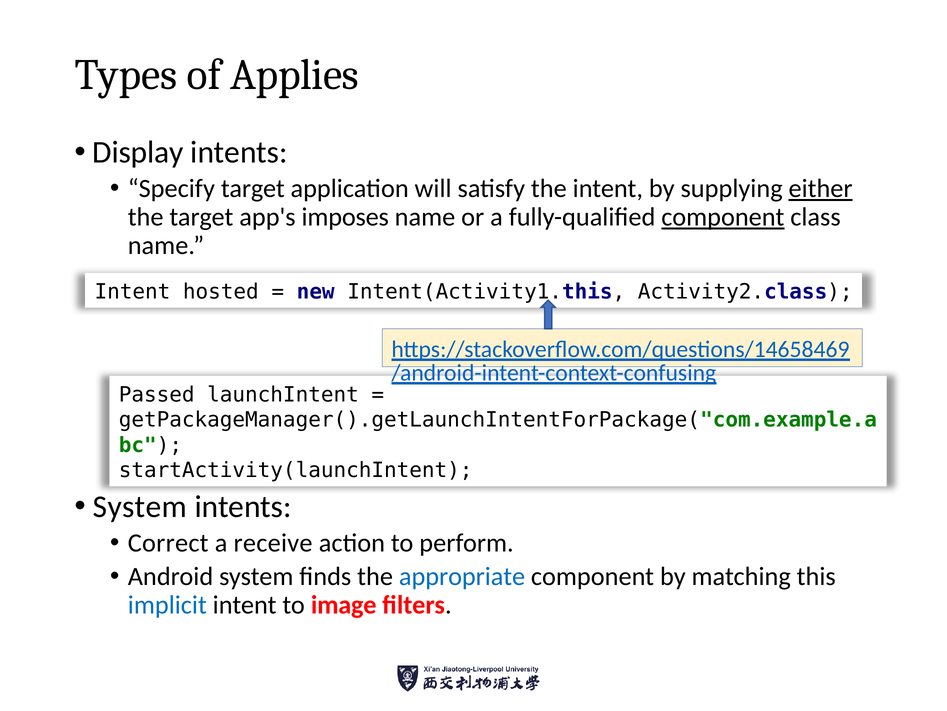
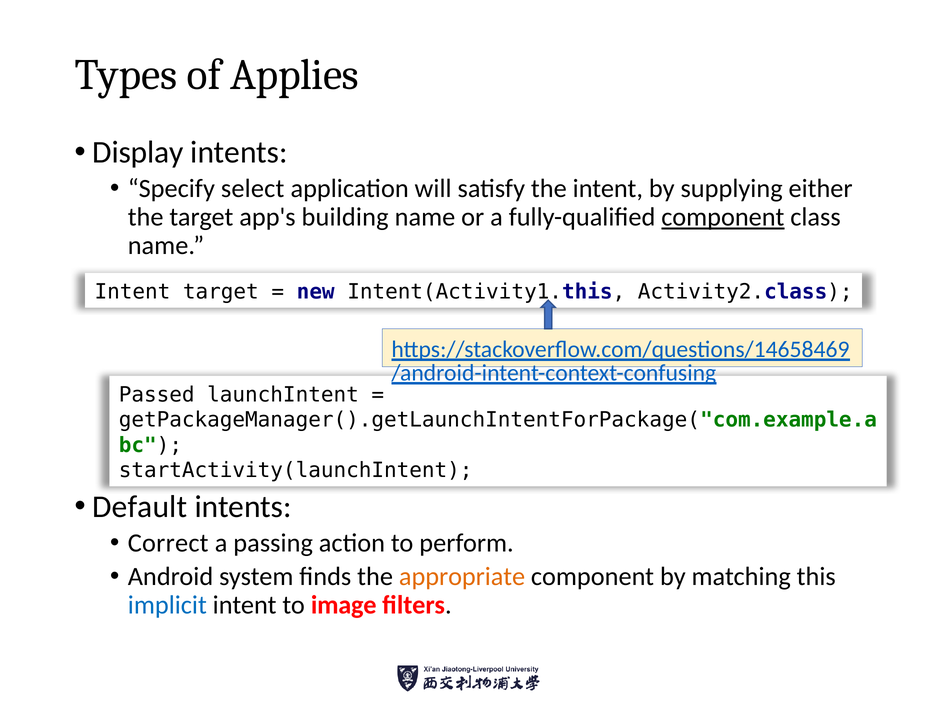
Specify target: target -> select
either underline: present -> none
imposes: imposes -> building
Intent hosted: hosted -> target
System at (140, 506): System -> Default
receive: receive -> passing
appropriate colour: blue -> orange
